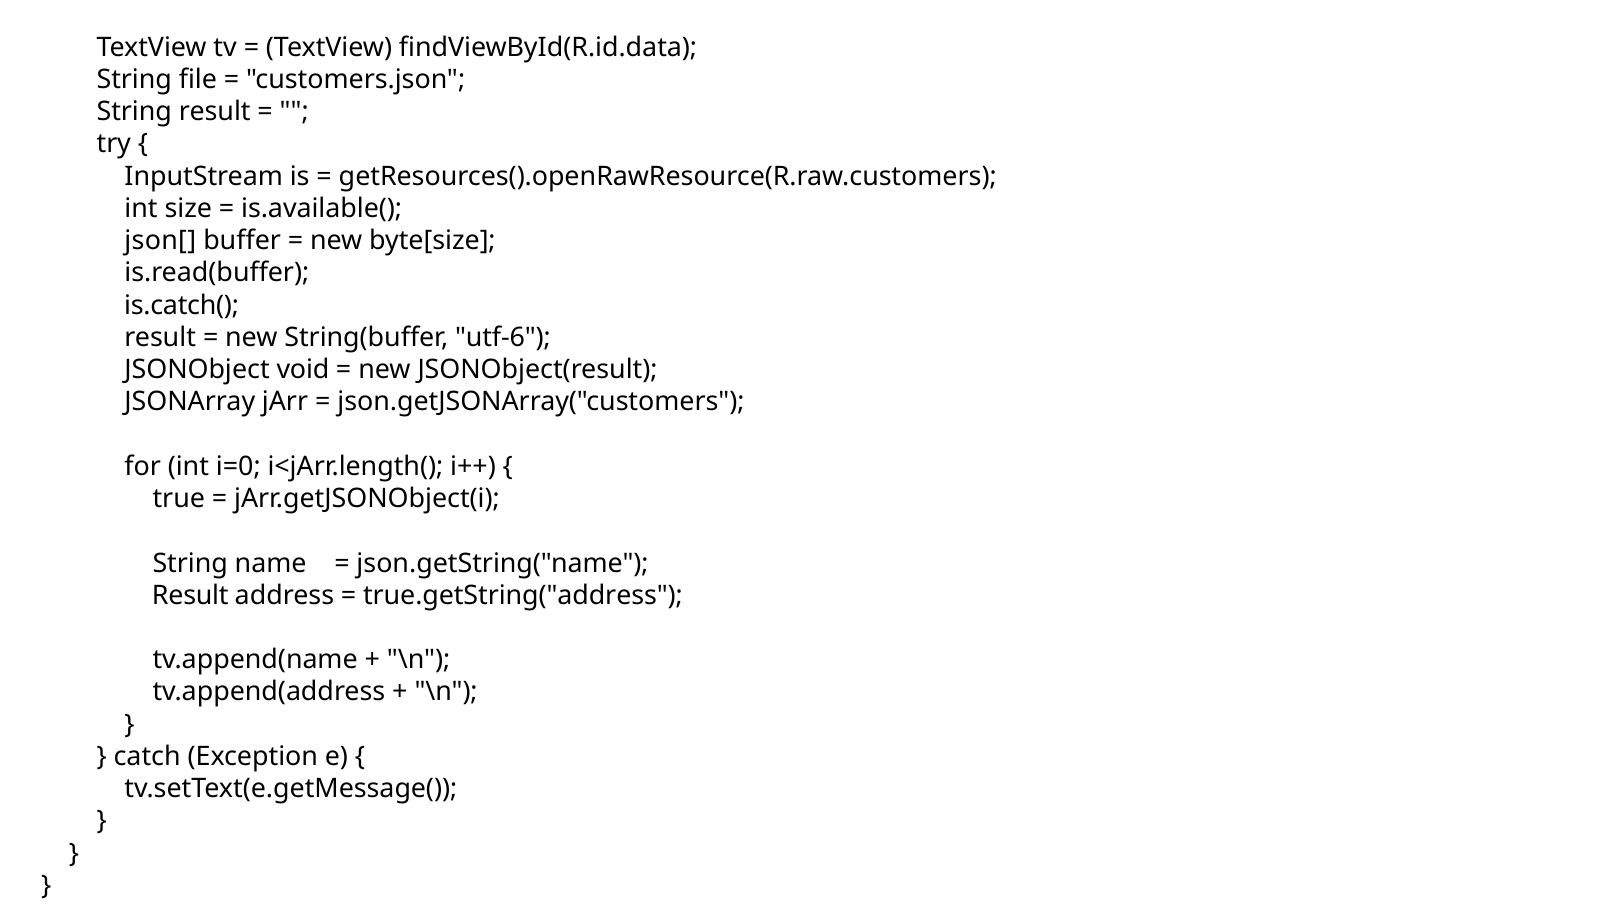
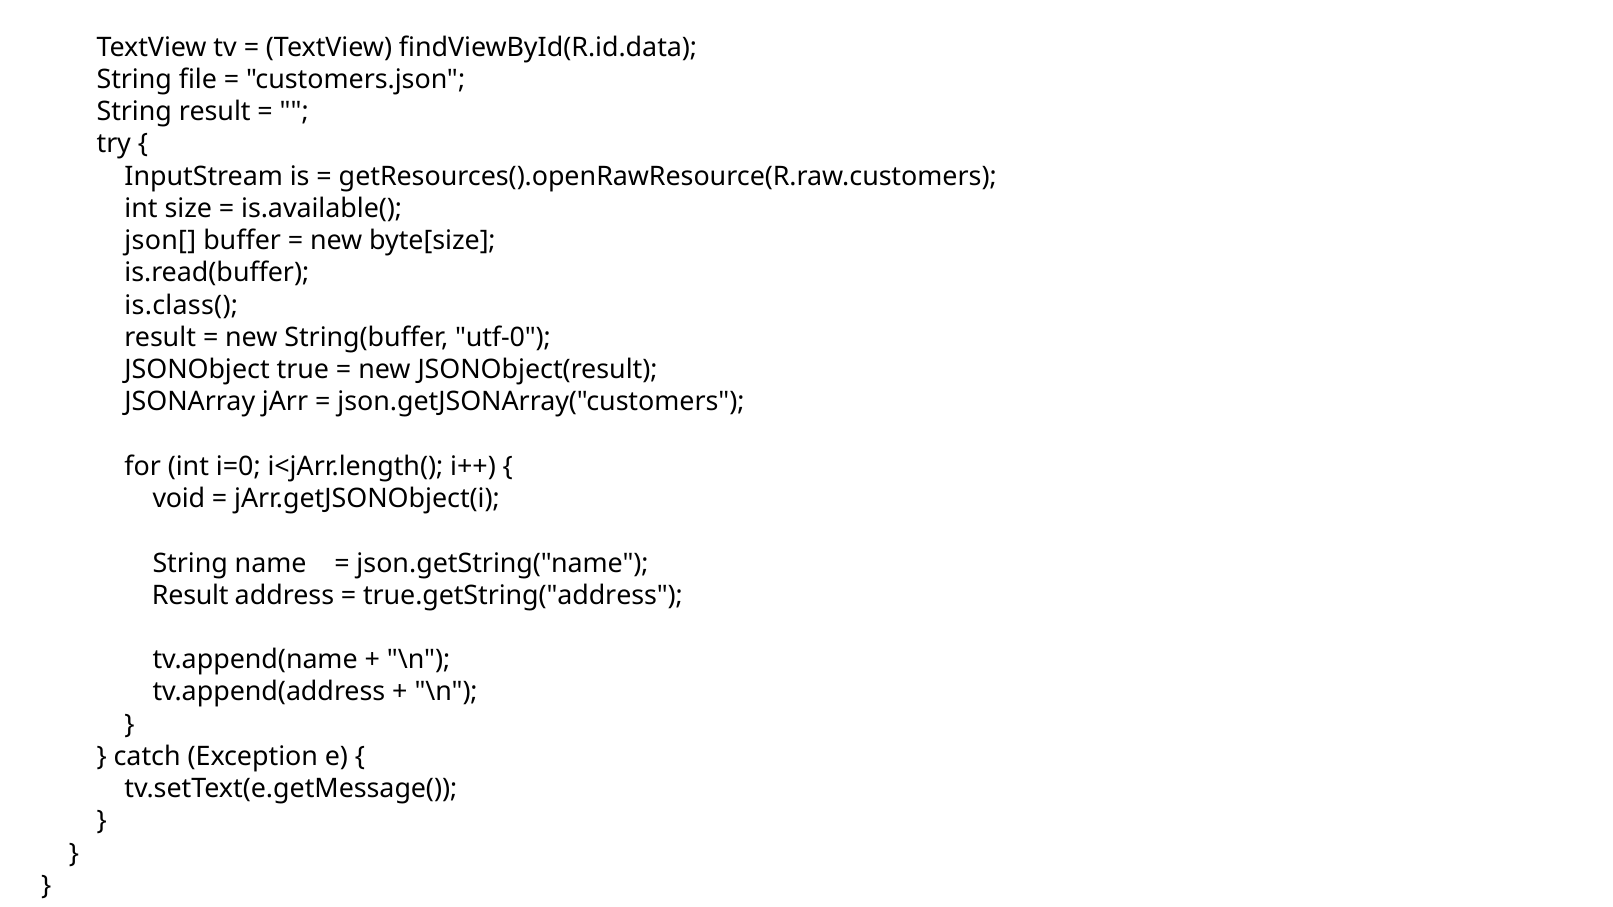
is.catch(: is.catch( -> is.class(
utf-6: utf-6 -> utf-0
void: void -> true
true: true -> void
